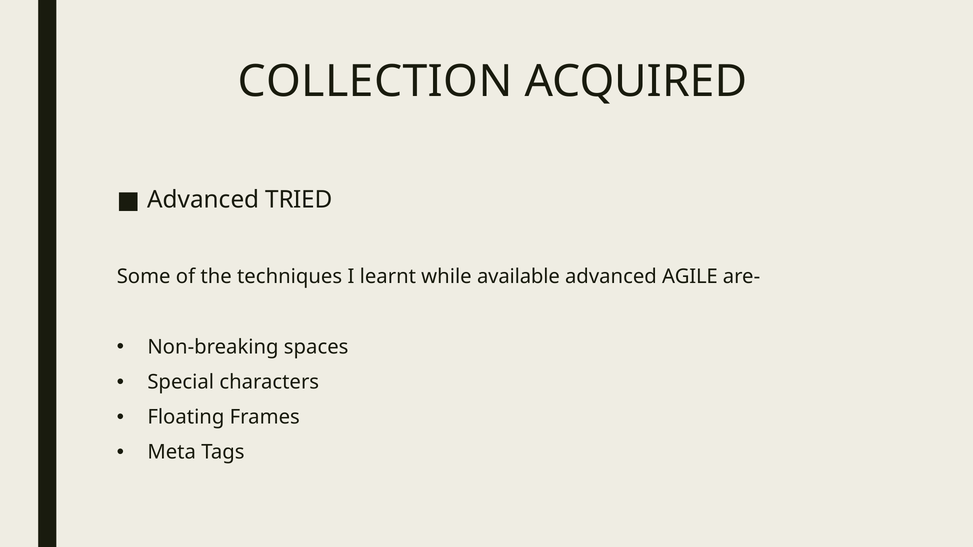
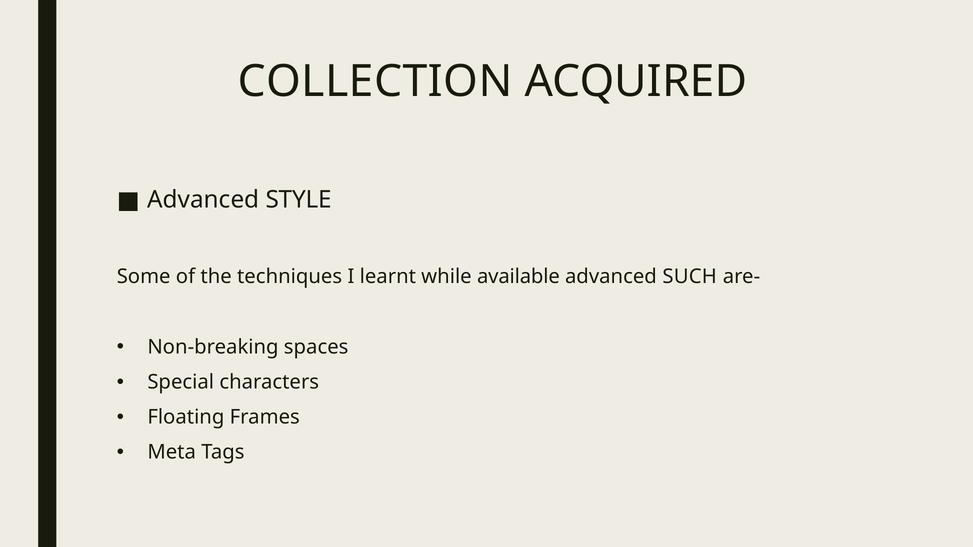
TRIED: TRIED -> STYLE
AGILE: AGILE -> SUCH
